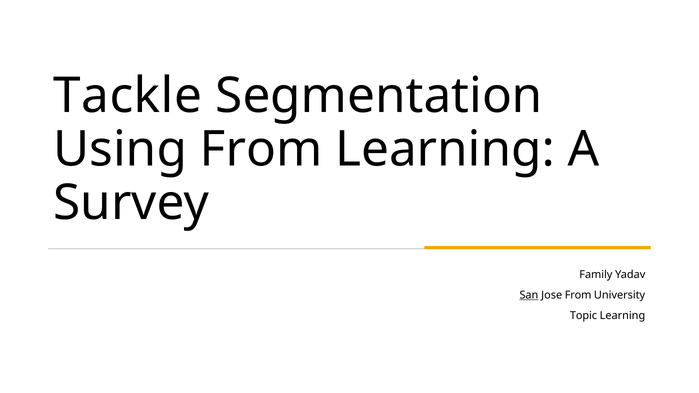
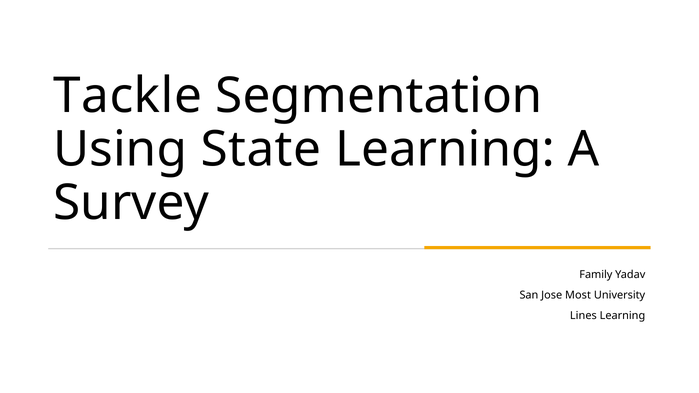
Using From: From -> State
San underline: present -> none
Jose From: From -> Most
Topic: Topic -> Lines
